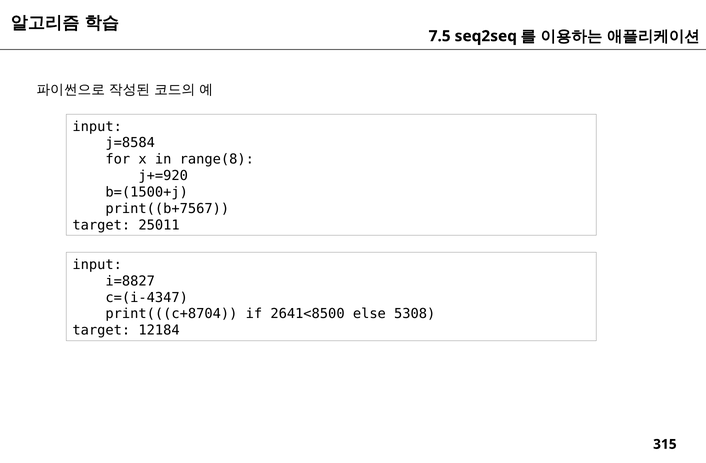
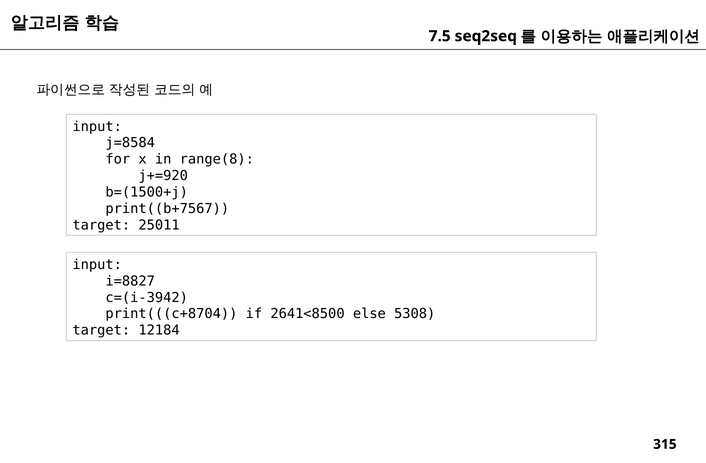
c=(i-4347: c=(i-4347 -> c=(i-3942
